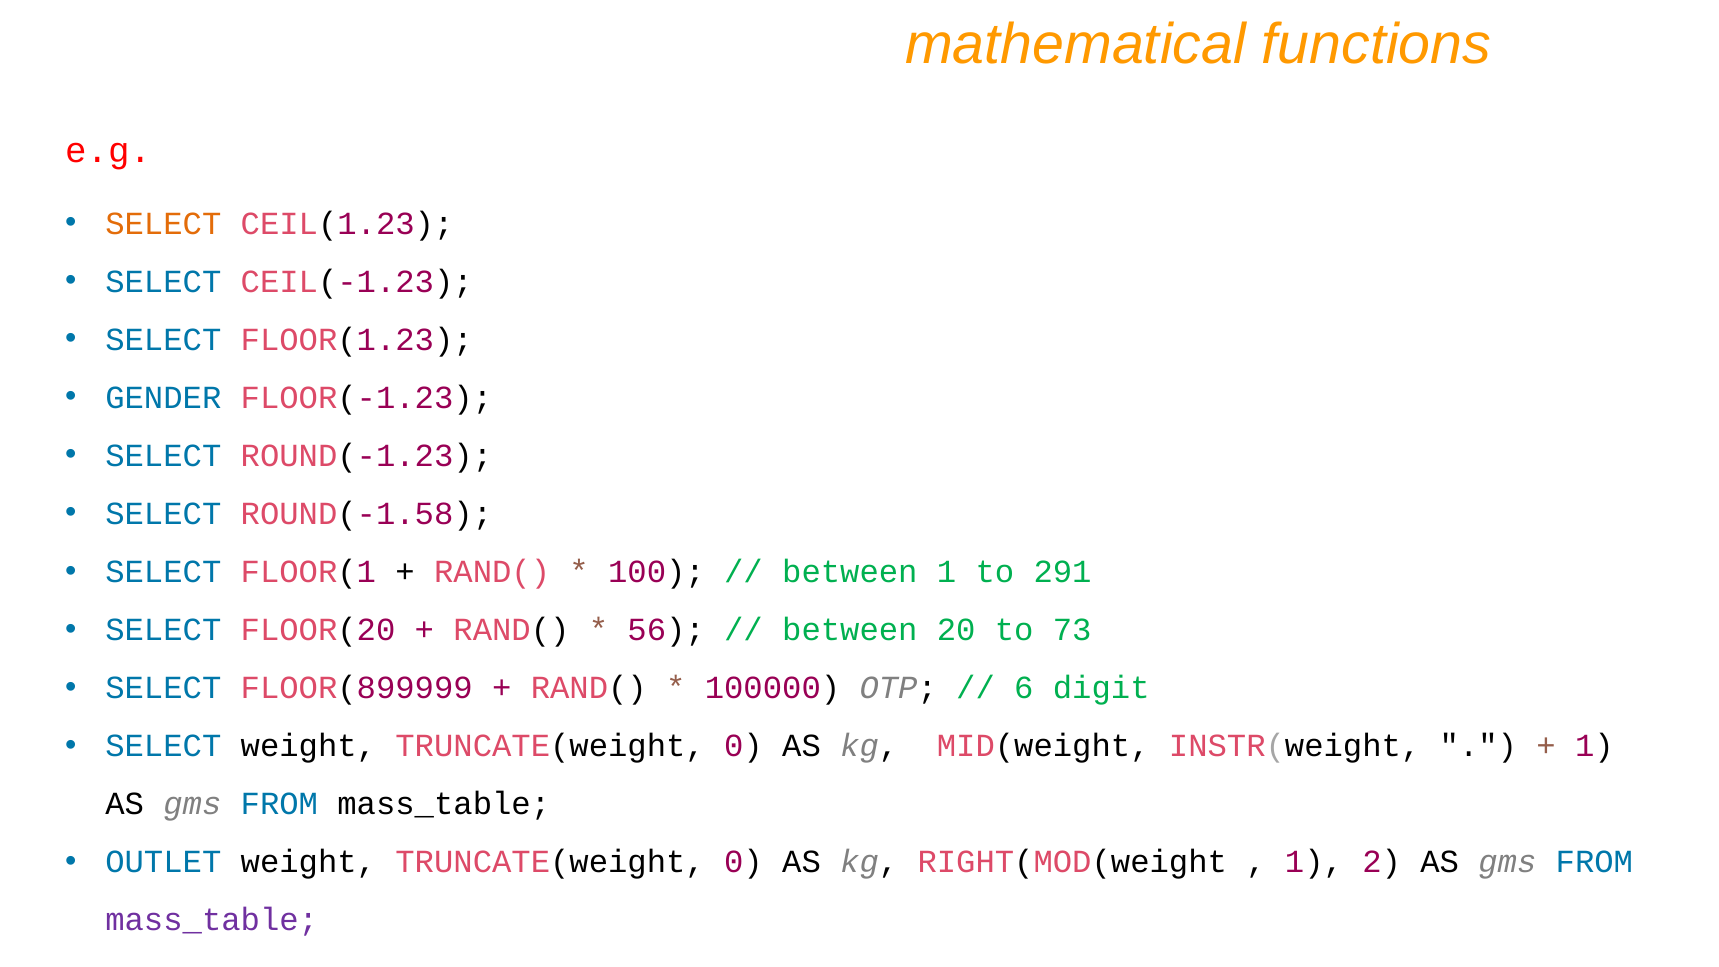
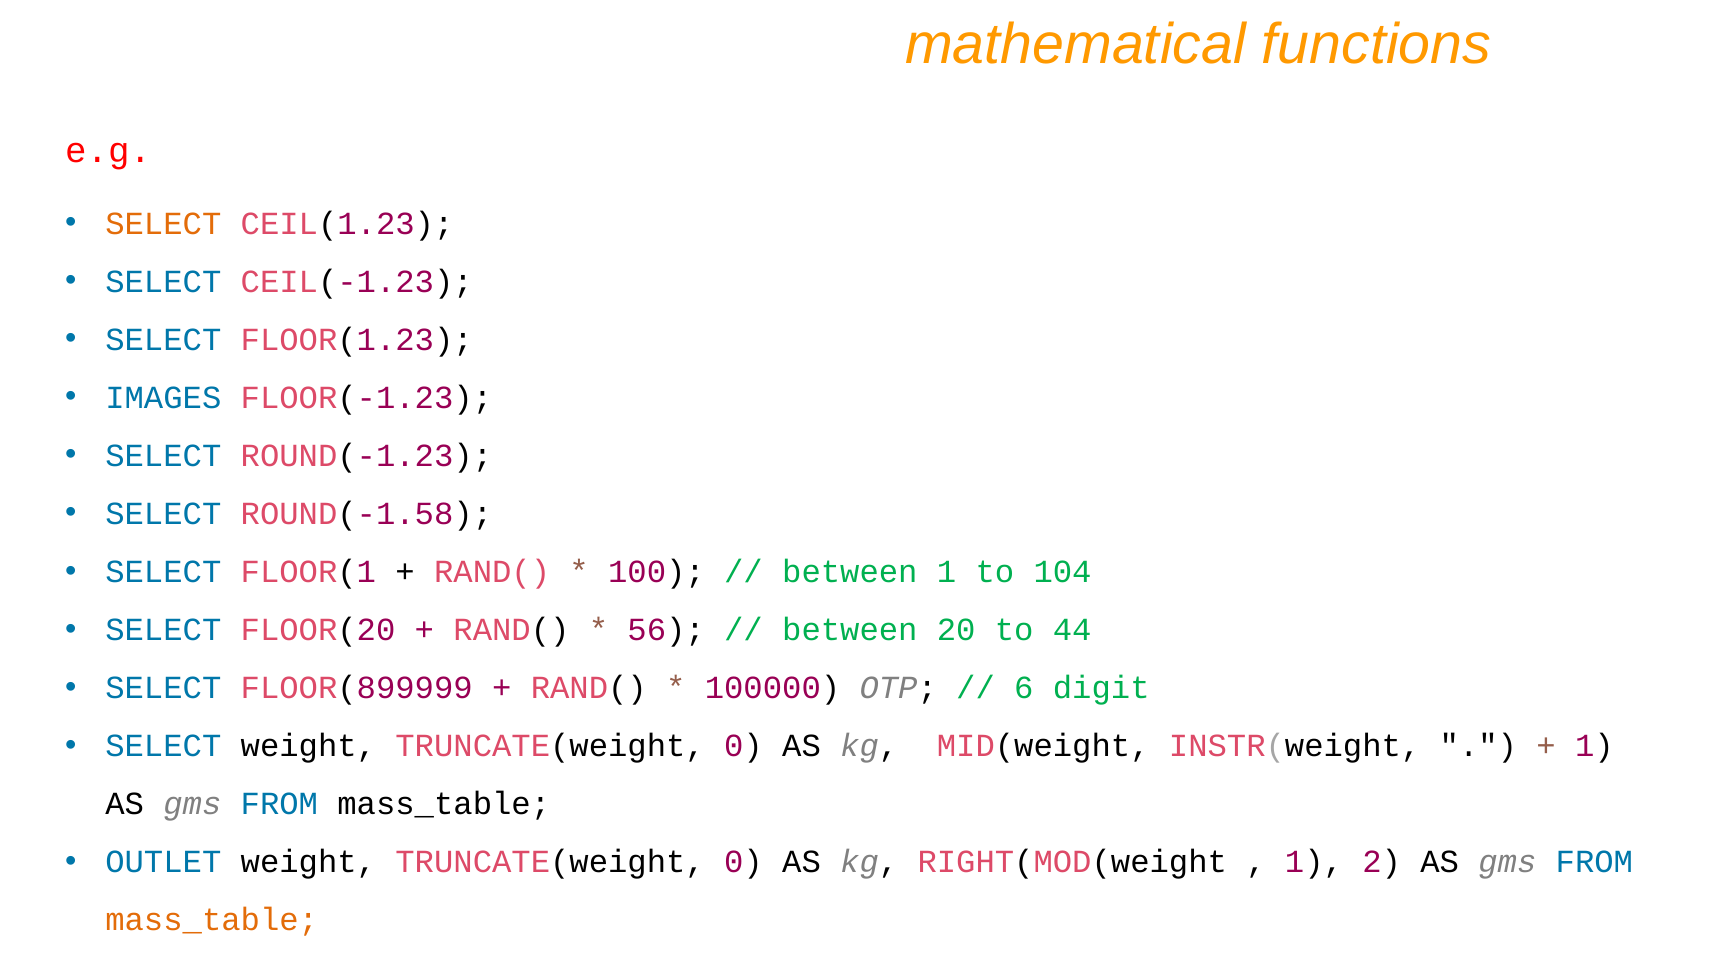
GENDER: GENDER -> IMAGES
291: 291 -> 104
73: 73 -> 44
mass_table at (212, 920) colour: purple -> orange
